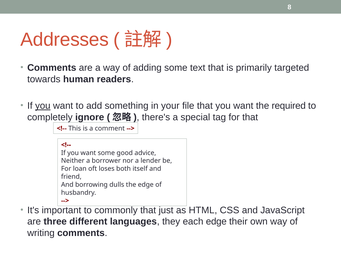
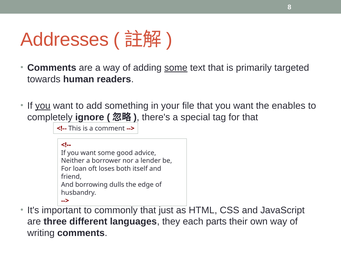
some at (176, 68) underline: none -> present
required: required -> enables
each edge: edge -> parts
